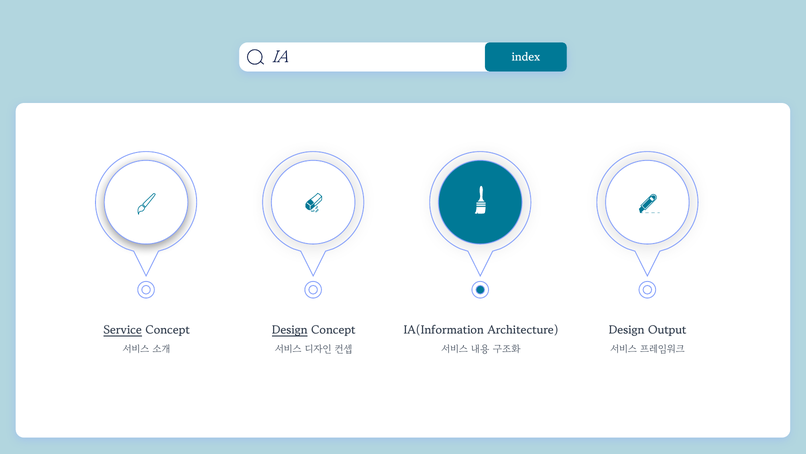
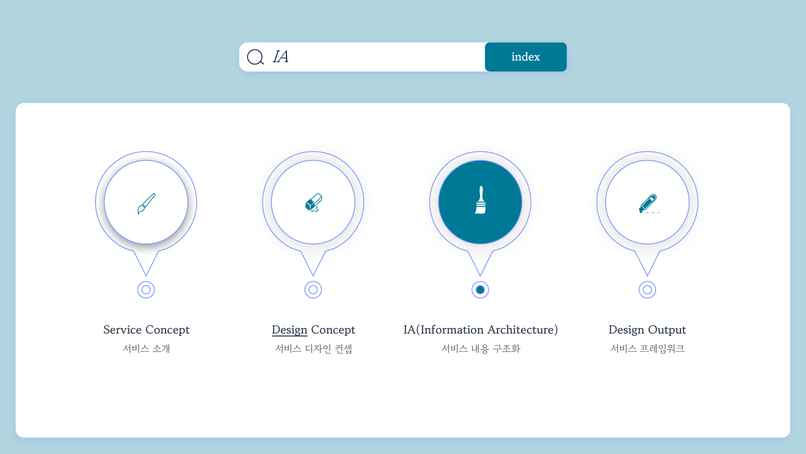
Service underline: present -> none
